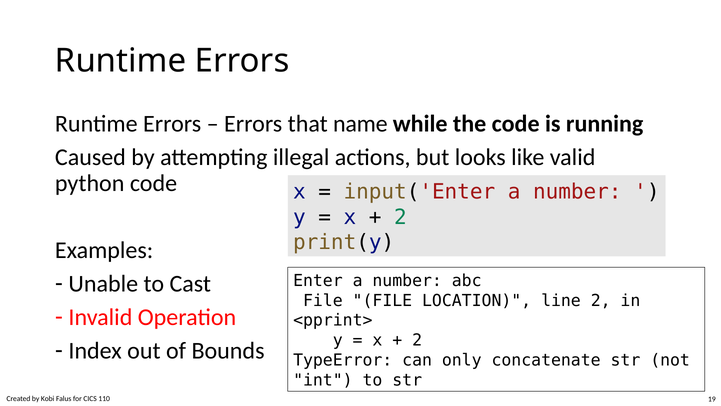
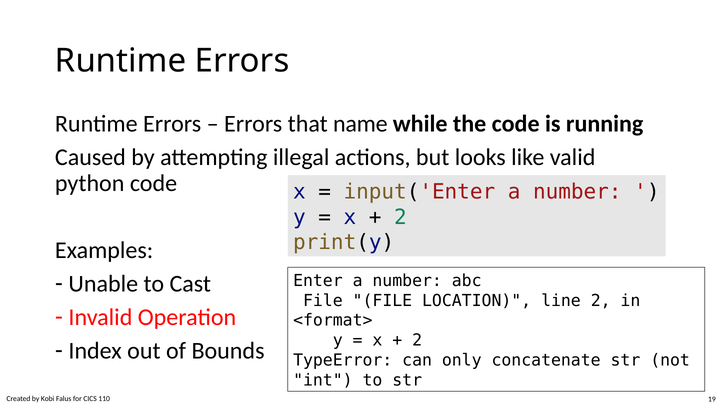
<pprint>: <pprint> -> <format>
